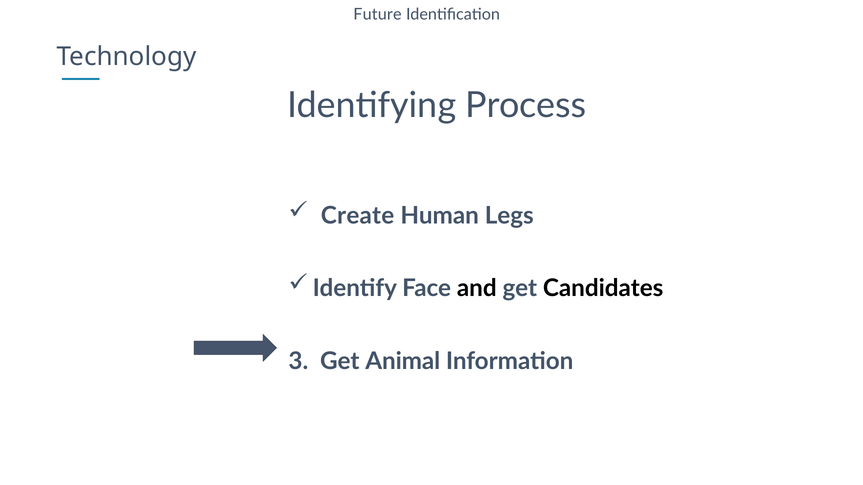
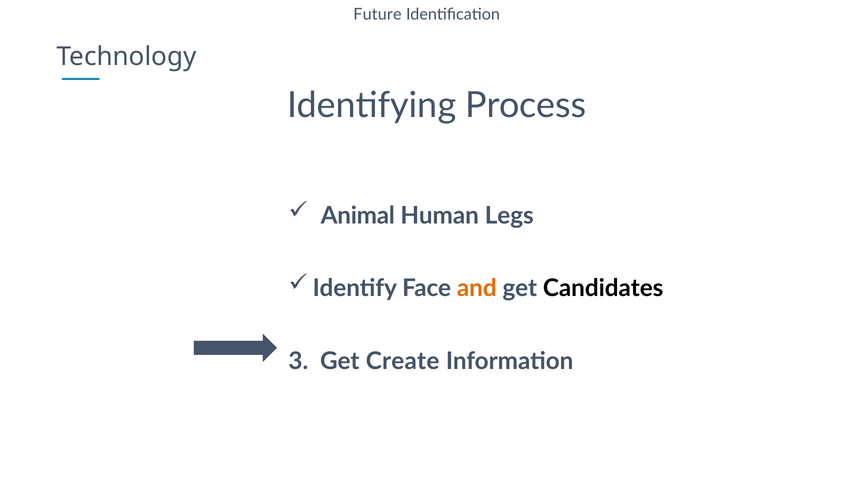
Create: Create -> Animal
and colour: black -> orange
Animal: Animal -> Create
